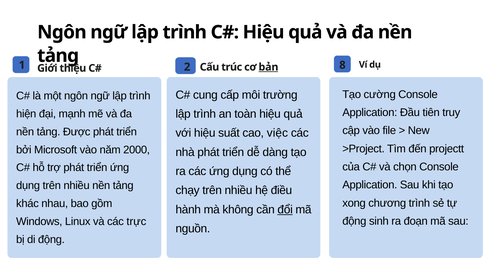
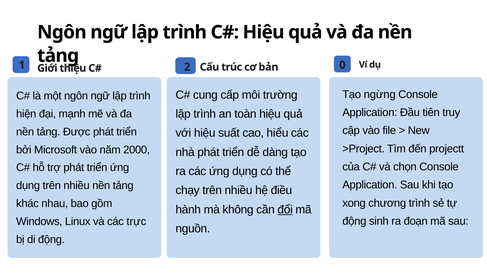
8: 8 -> 0
bản underline: present -> none
cường: cường -> ngừng
việc: việc -> hiểu
